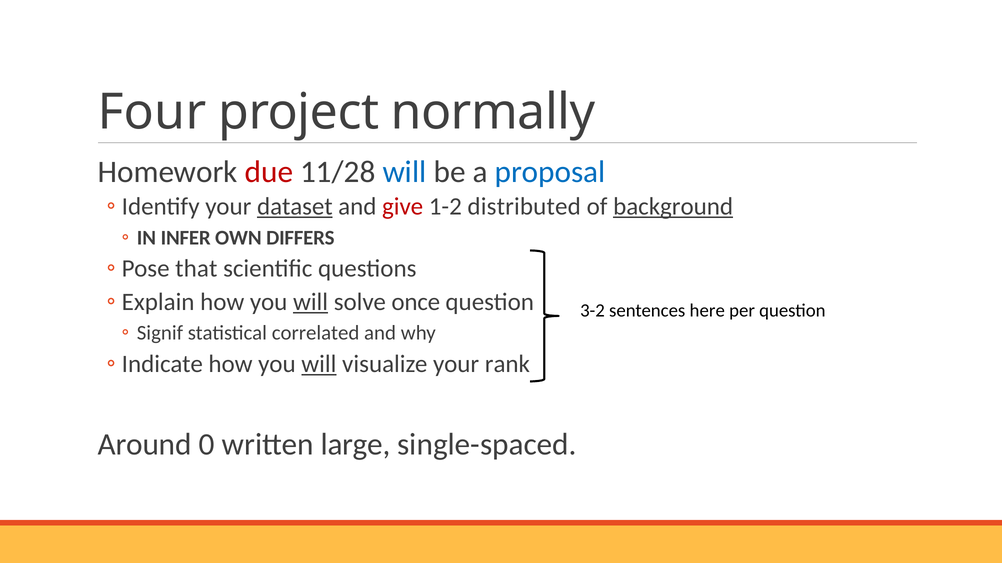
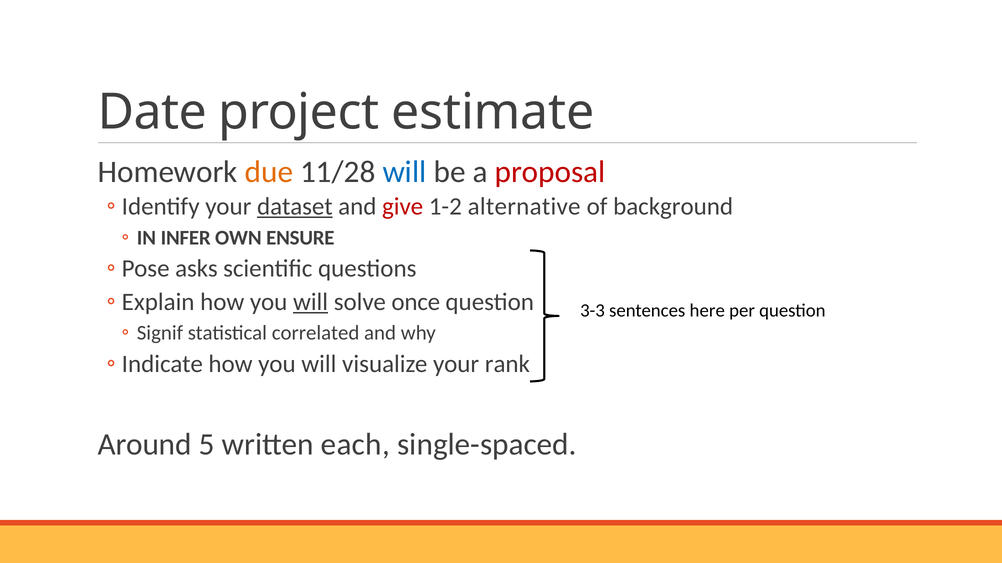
Four: Four -> Date
normally: normally -> estimate
due colour: red -> orange
proposal colour: blue -> red
distributed: distributed -> alternative
background underline: present -> none
DIFFERS: DIFFERS -> ENSURE
that: that -> asks
3-2: 3-2 -> 3-3
will at (319, 364) underline: present -> none
0: 0 -> 5
large: large -> each
